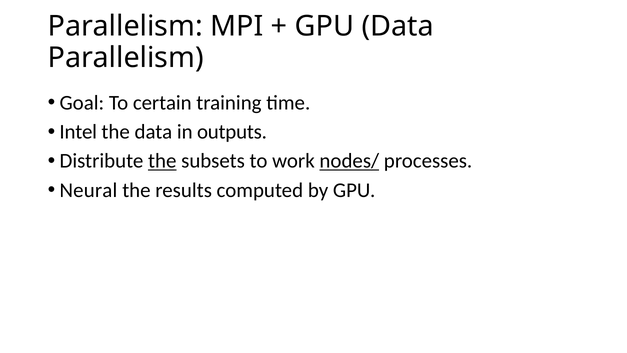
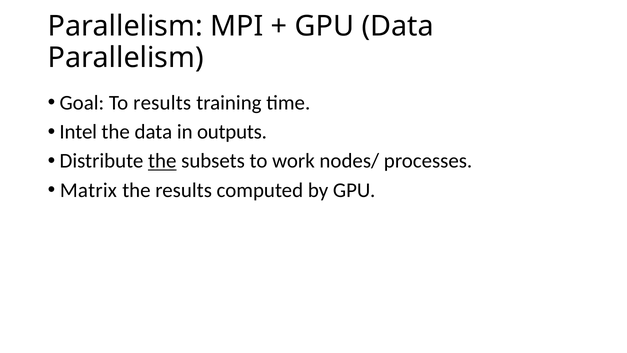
To certain: certain -> results
nodes/ underline: present -> none
Neural: Neural -> Matrix
